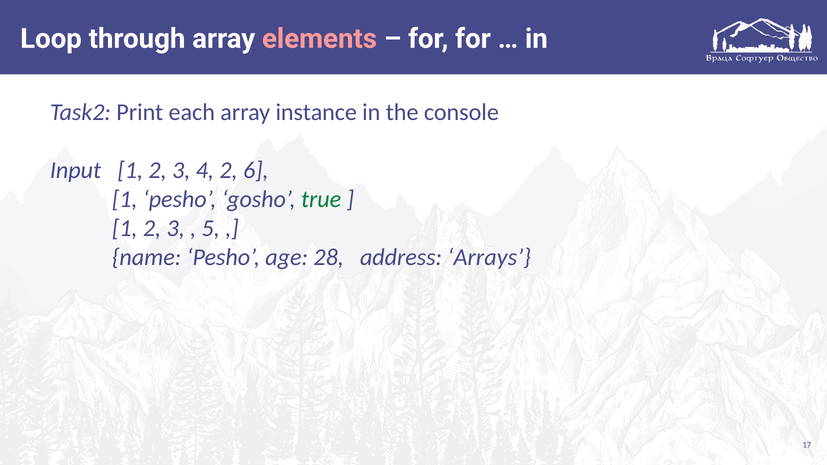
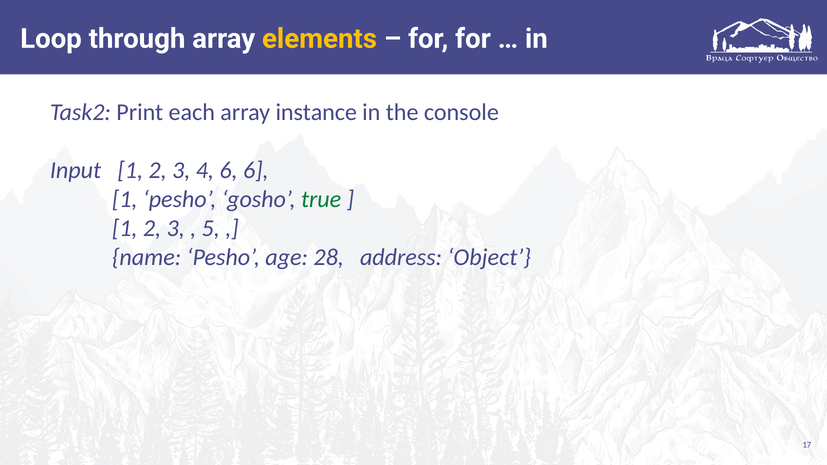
elements colour: pink -> yellow
4 2: 2 -> 6
Arrays: Arrays -> Object
